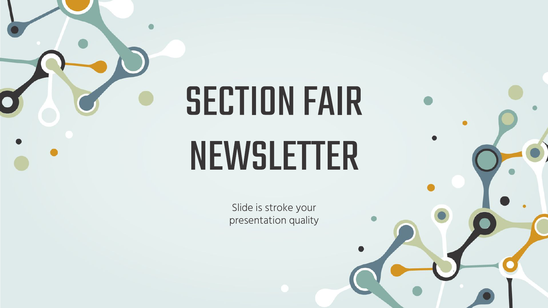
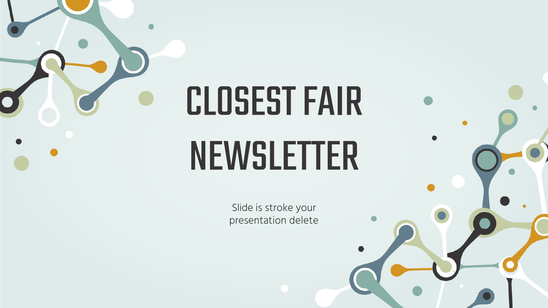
SECTION: SECTION -> CLOSEST
quality: quality -> delete
